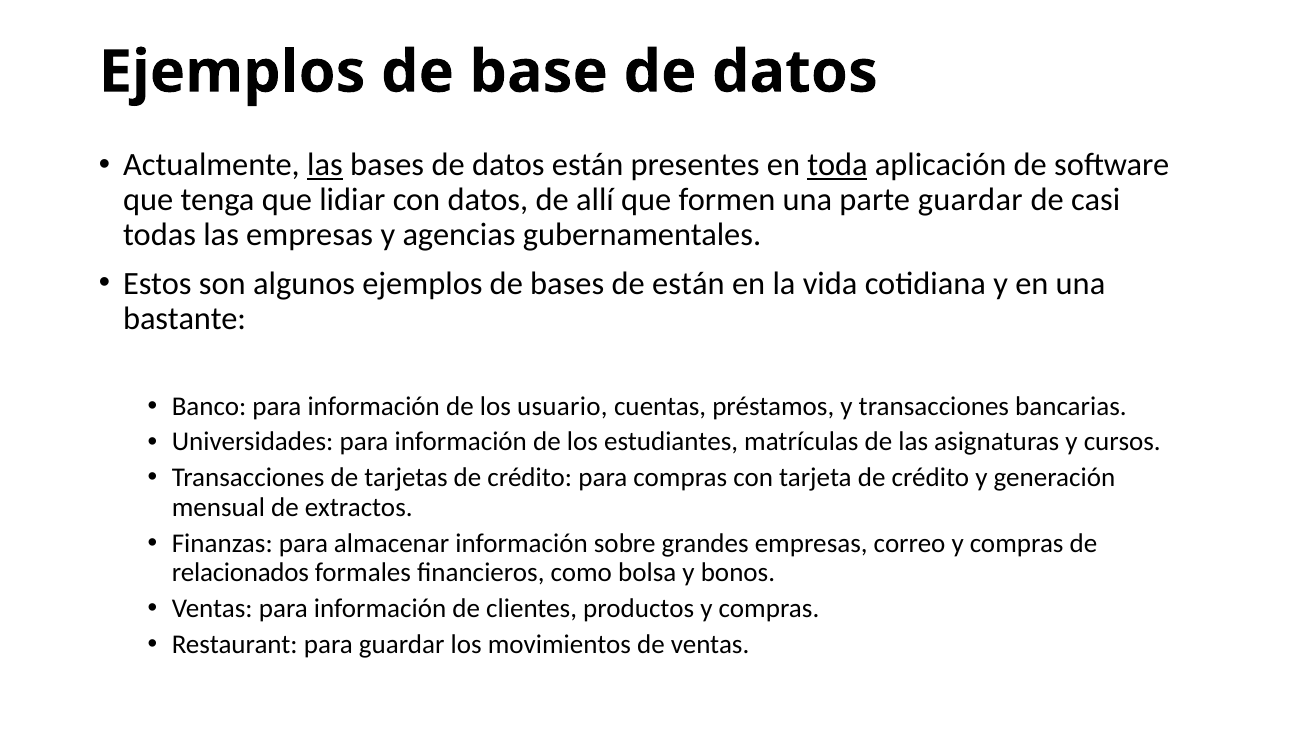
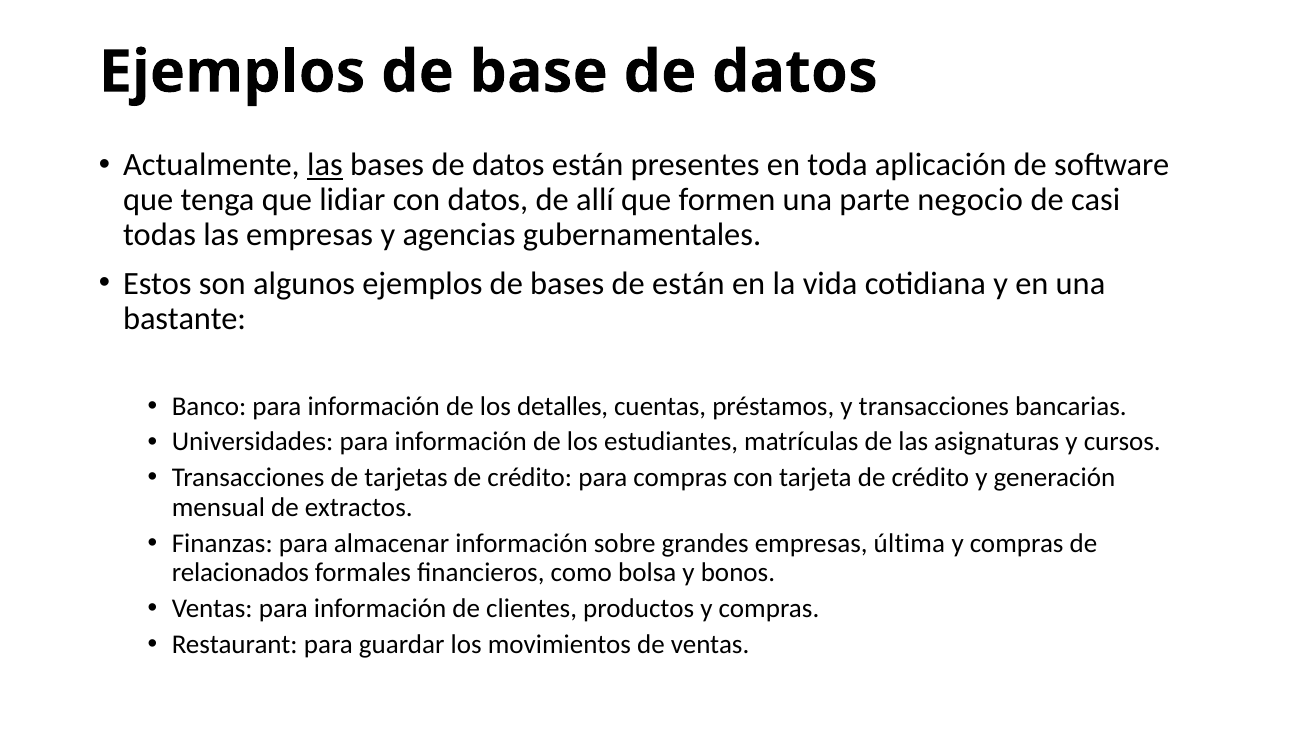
toda underline: present -> none
parte guardar: guardar -> negocio
usuario: usuario -> detalles
correo: correo -> última
